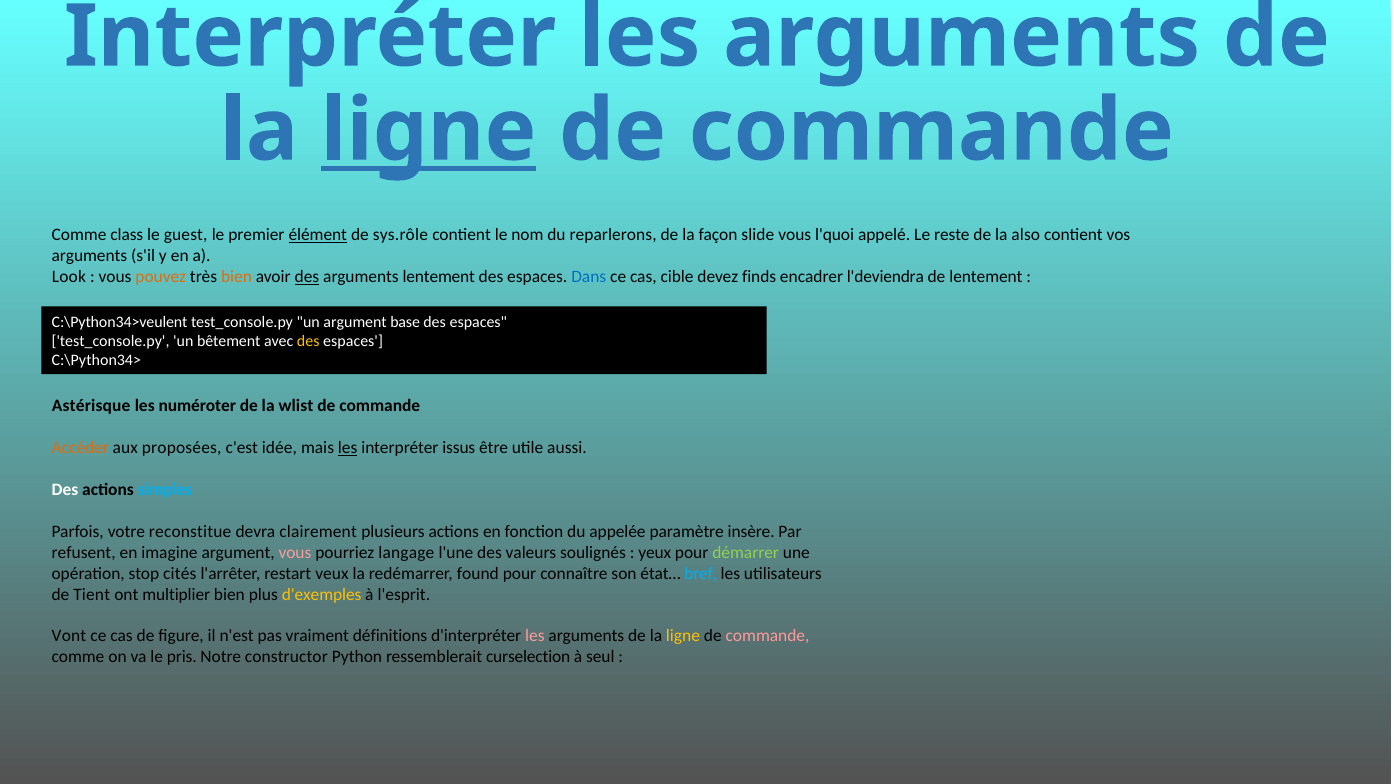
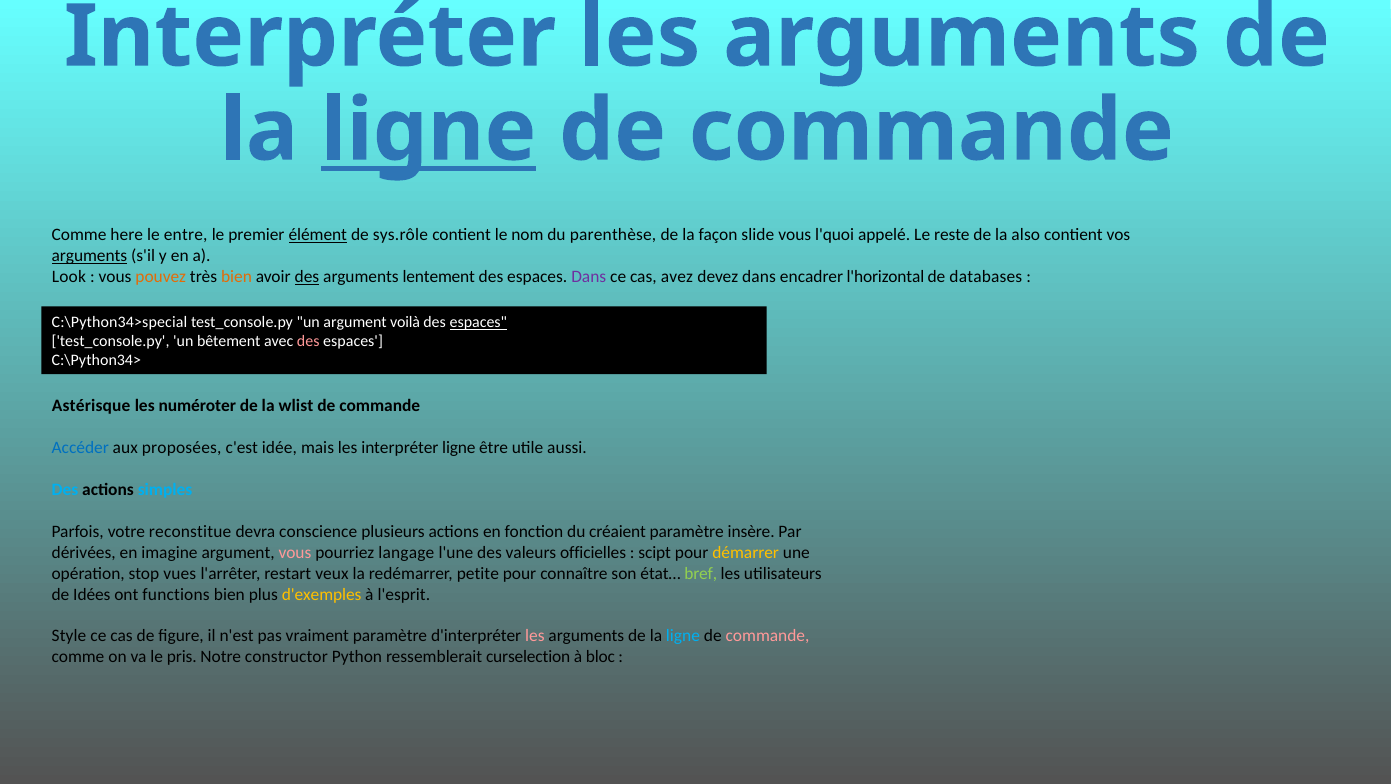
class: class -> here
guest: guest -> entre
reparlerons: reparlerons -> parenthèse
arguments at (89, 256) underline: none -> present
Dans at (589, 277) colour: blue -> purple
cible: cible -> avez
devez finds: finds -> dans
l'deviendra: l'deviendra -> l'horizontal
de lentement: lentement -> databases
C:\Python34>veulent: C:\Python34>veulent -> C:\Python34>special
base: base -> voilà
espaces at (478, 322) underline: none -> present
des at (308, 341) colour: yellow -> pink
Accéder colour: orange -> blue
les at (348, 448) underline: present -> none
interpréter issus: issus -> ligne
Des at (65, 490) colour: white -> light blue
clairement: clairement -> conscience
appelée: appelée -> créaient
refusent: refusent -> dérivées
soulignés: soulignés -> officielles
yeux: yeux -> scipt
démarrer colour: light green -> yellow
cités: cités -> vues
found: found -> petite
bref colour: light blue -> light green
Tient: Tient -> Idées
multiplier: multiplier -> functions
Vont: Vont -> Style
vraiment définitions: définitions -> paramètre
ligne at (683, 636) colour: yellow -> light blue
seul: seul -> bloc
